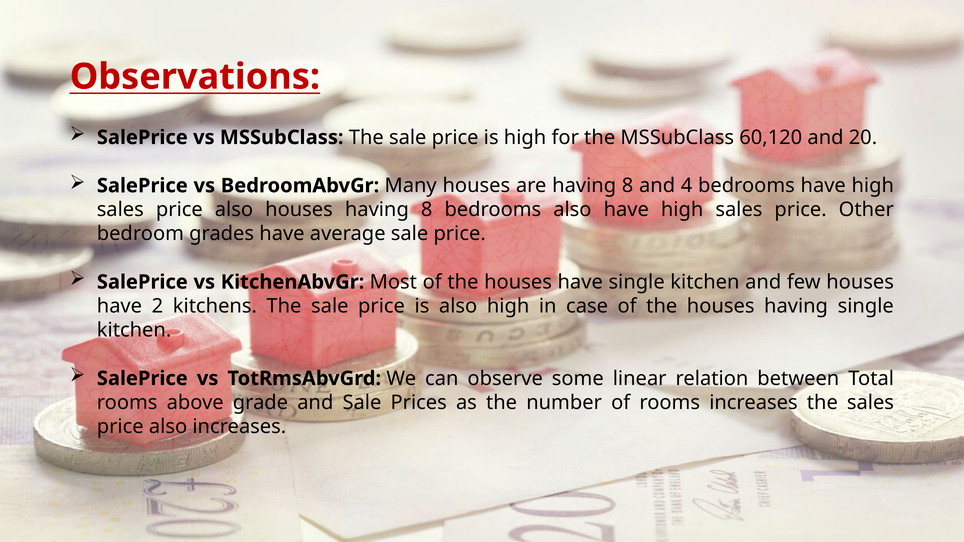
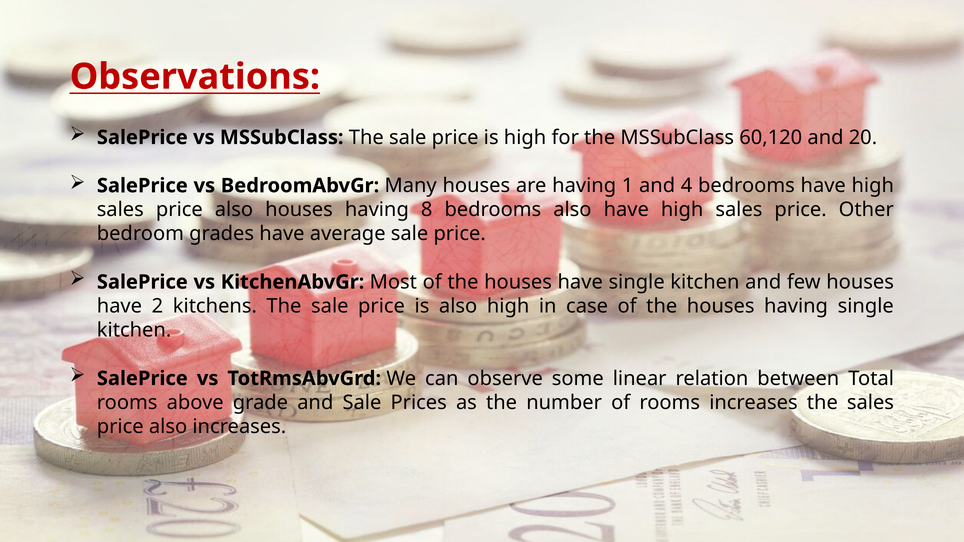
are having 8: 8 -> 1
